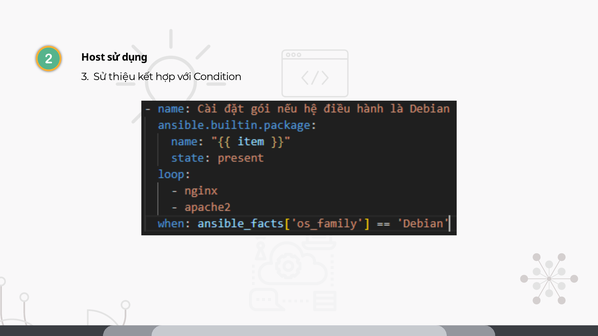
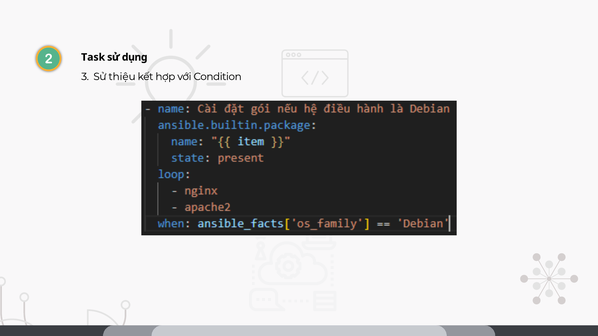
Host: Host -> Task
